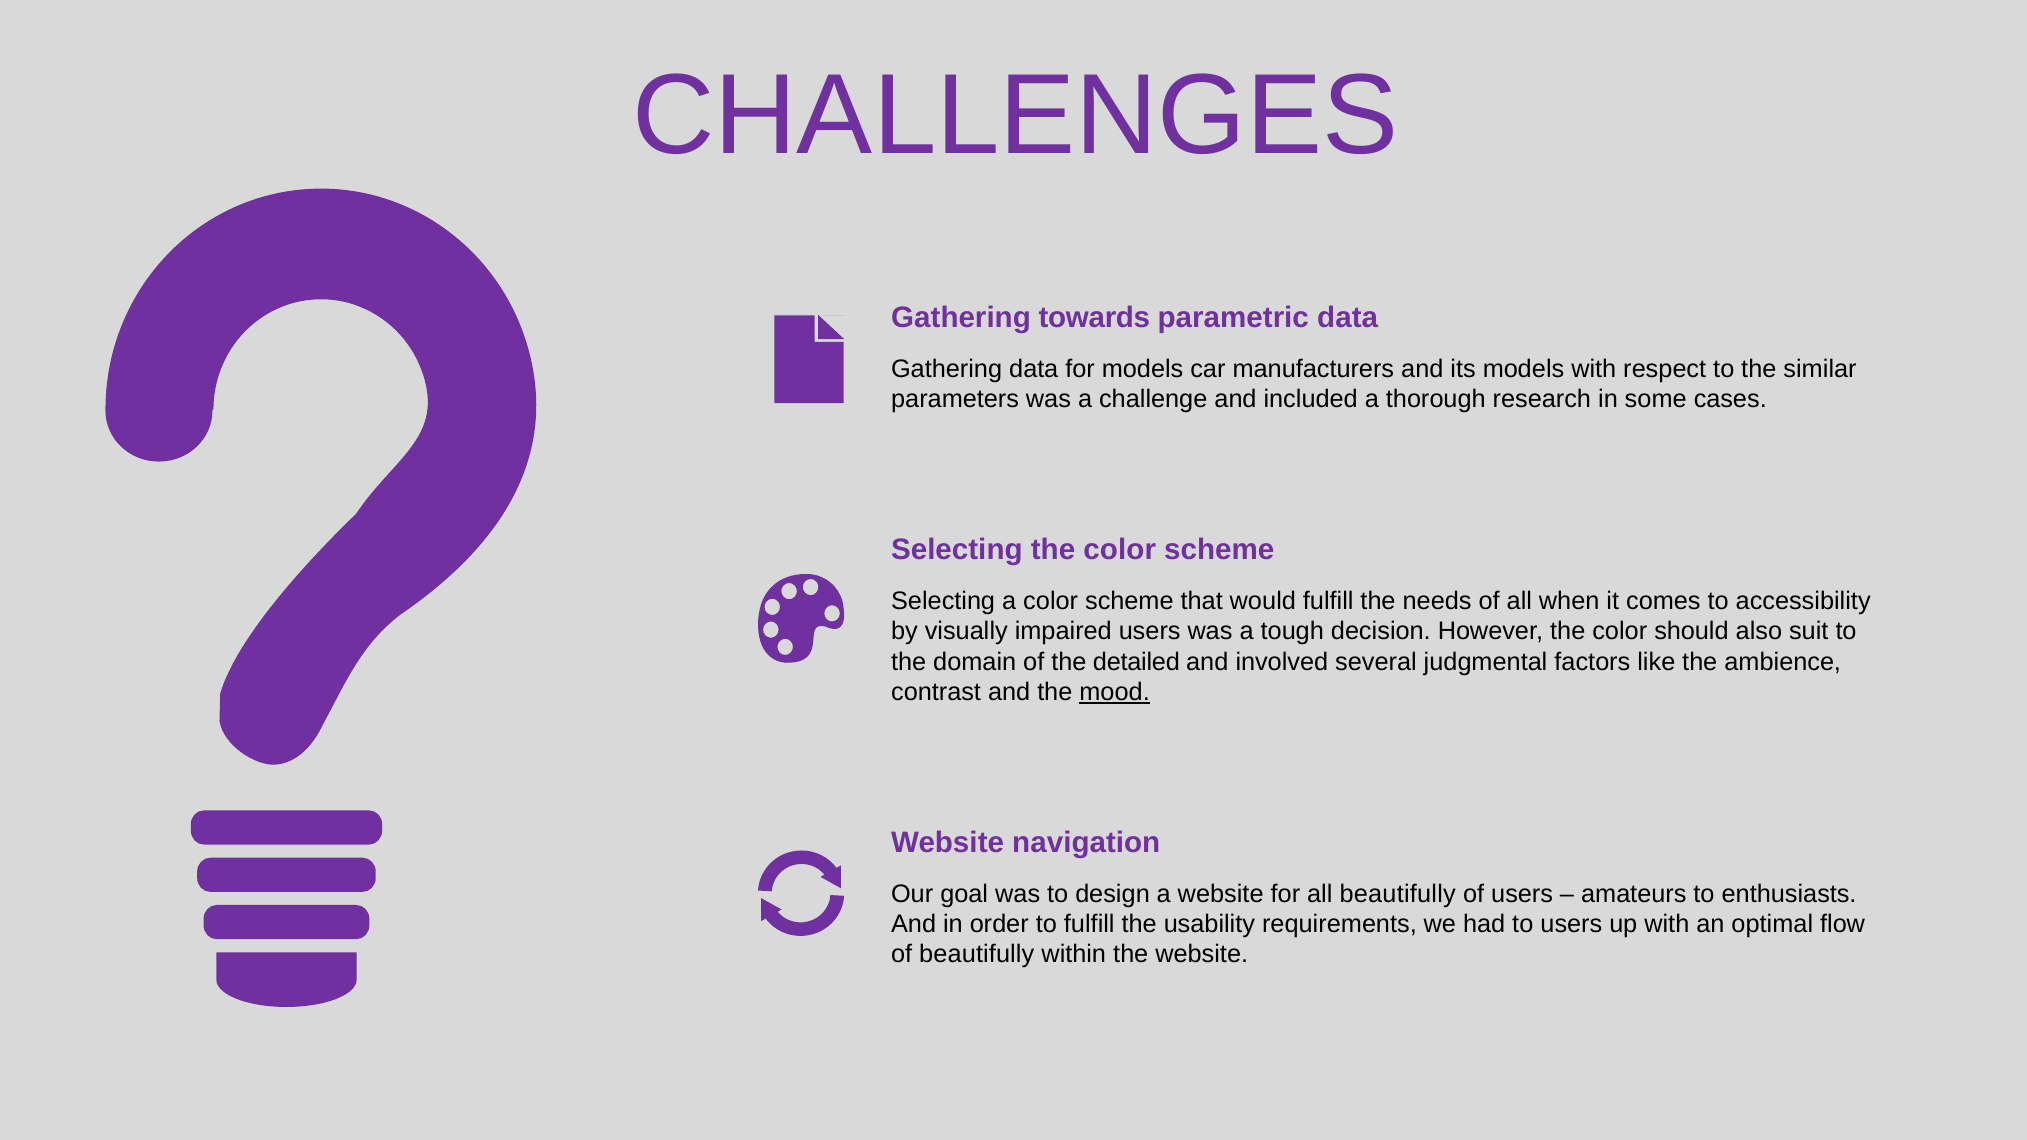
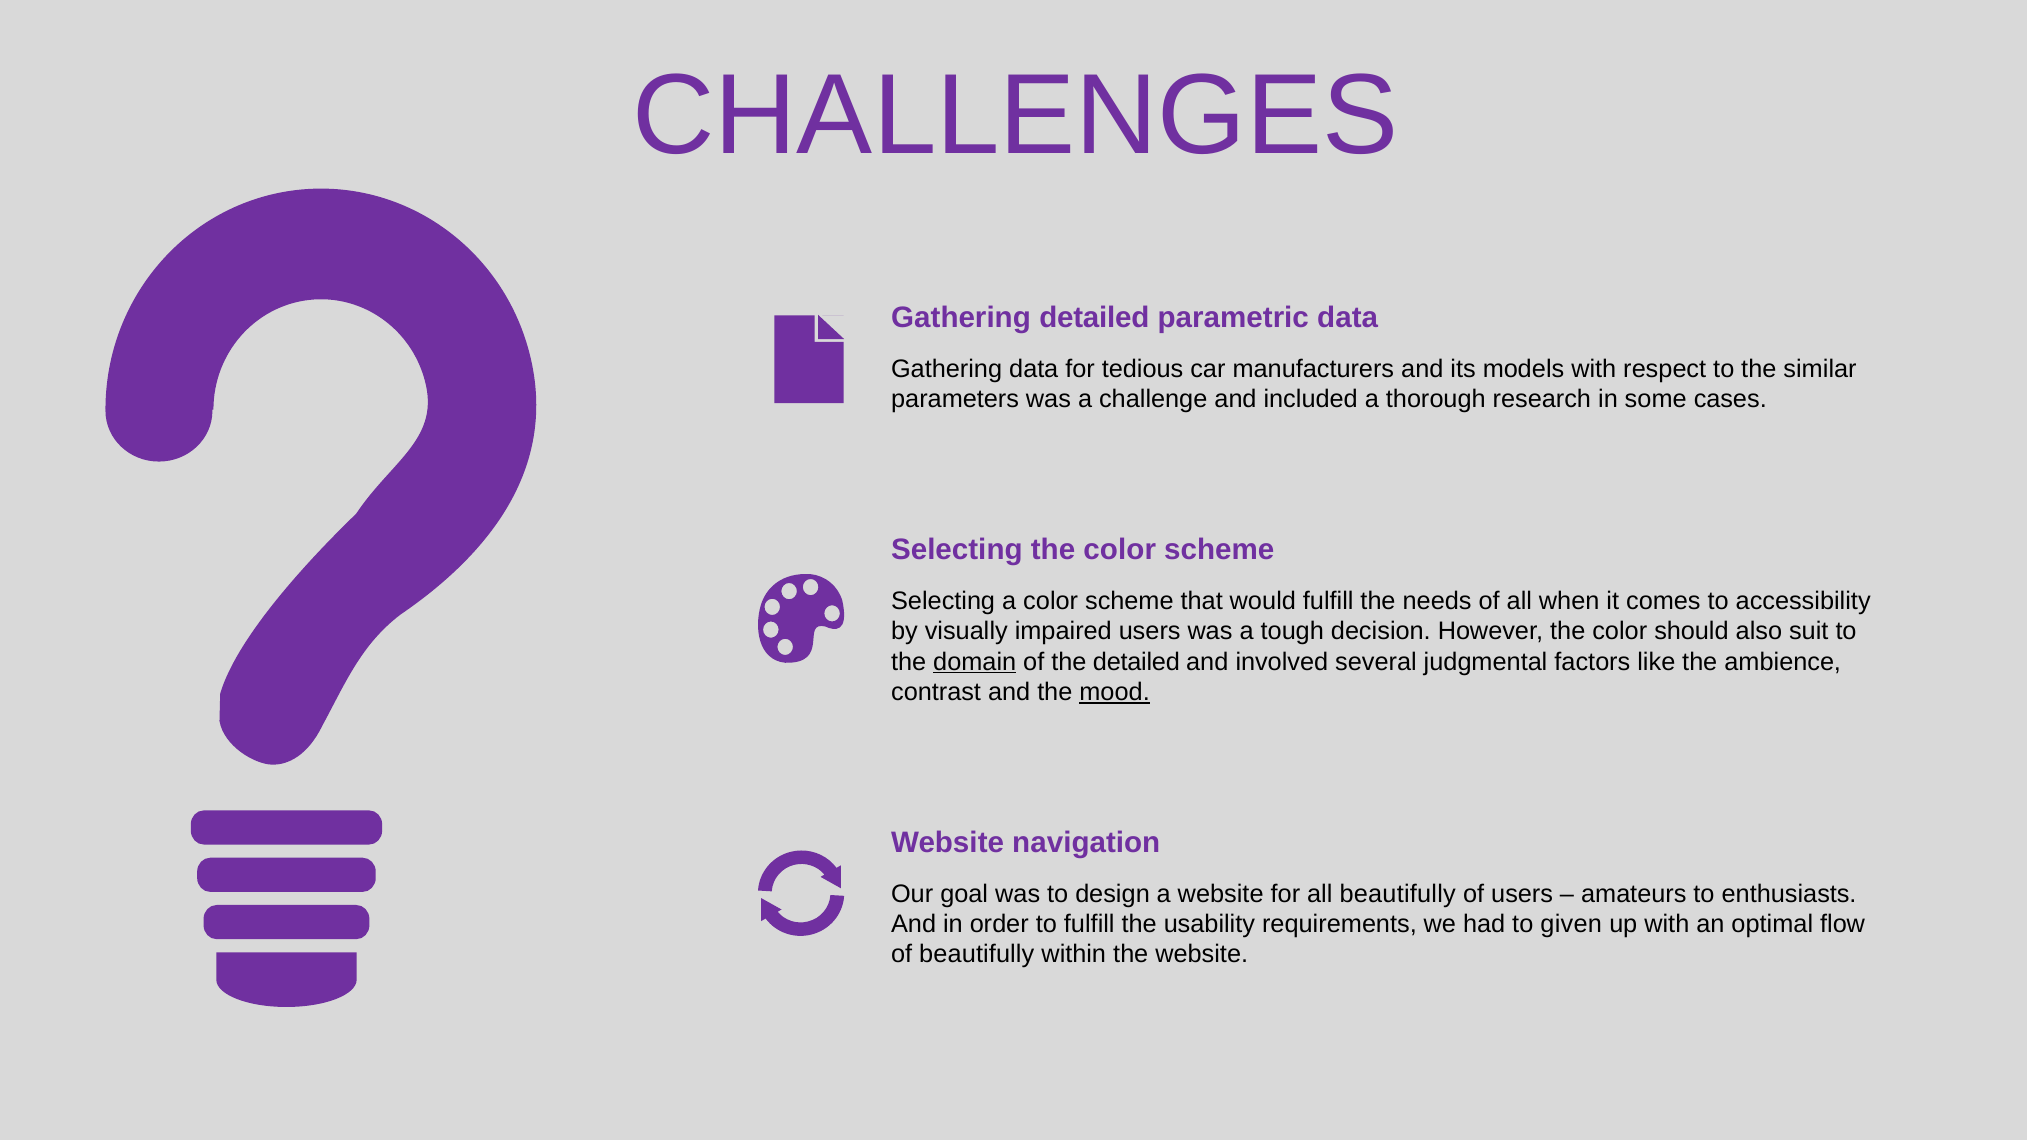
Gathering towards: towards -> detailed
for models: models -> tedious
domain underline: none -> present
to users: users -> given
